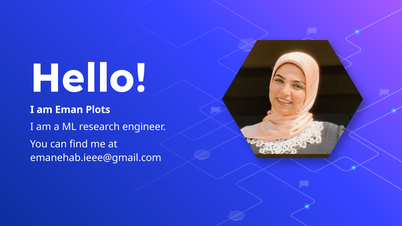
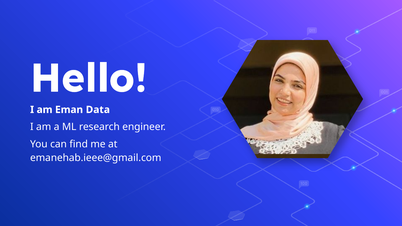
Plots: Plots -> Data
